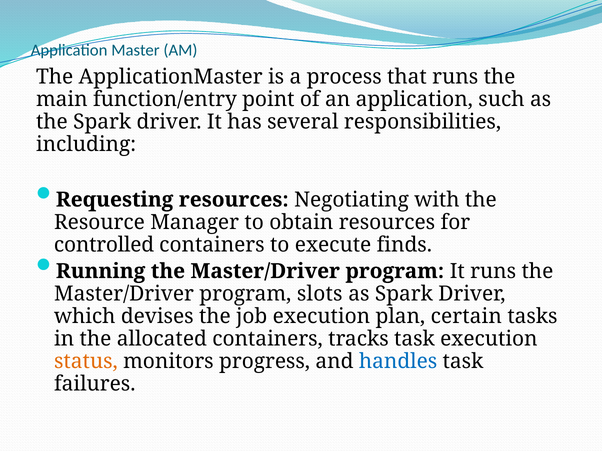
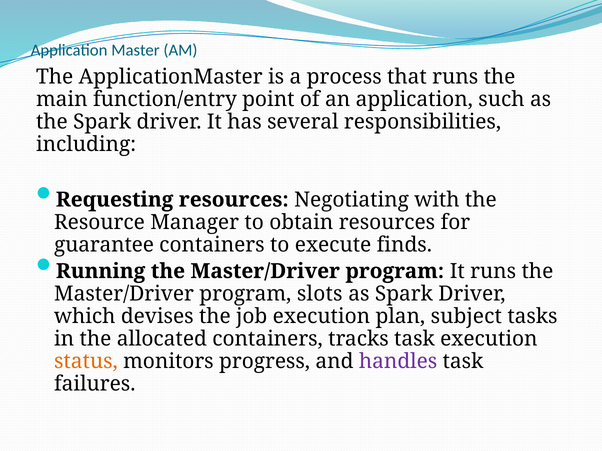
controlled: controlled -> guarantee
certain: certain -> subject
handles colour: blue -> purple
